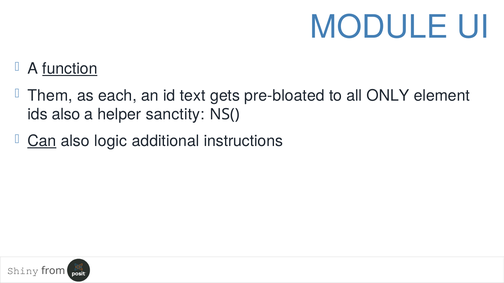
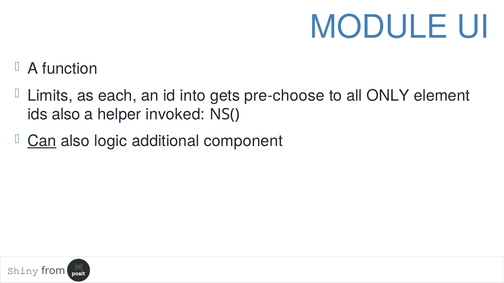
function underline: present -> none
Them: Them -> Limits
text: text -> into
pre-bloated: pre-bloated -> pre-choose
sanctity: sanctity -> invoked
instructions: instructions -> component
